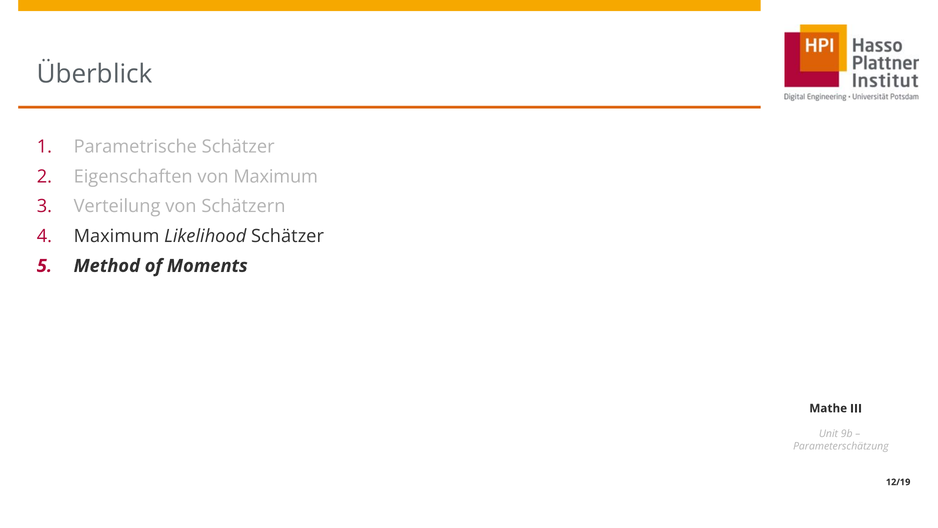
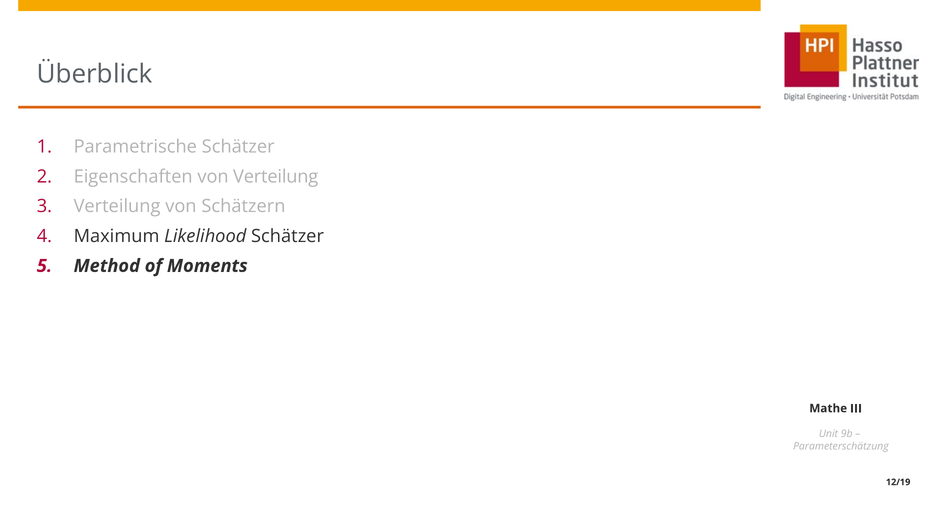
von Maximum: Maximum -> Verteilung
